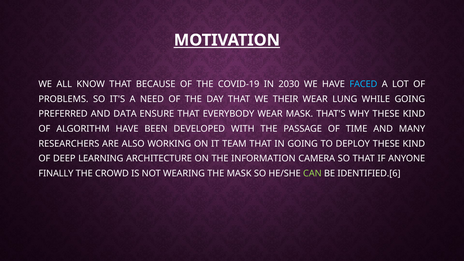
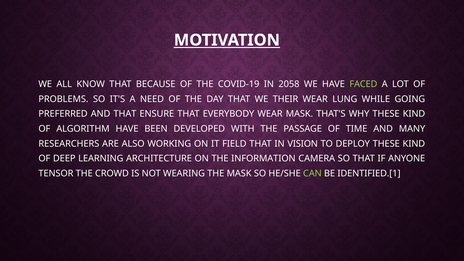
2030: 2030 -> 2058
FACED colour: light blue -> light green
AND DATA: DATA -> THAT
TEAM: TEAM -> FIELD
IN GOING: GOING -> VISION
FINALLY: FINALLY -> TENSOR
IDENTIFIED.[6: IDENTIFIED.[6 -> IDENTIFIED.[1
